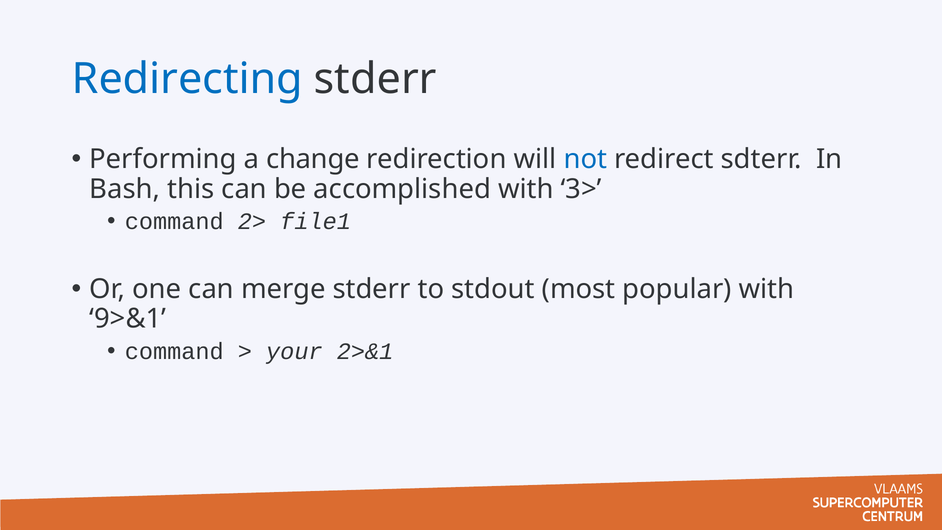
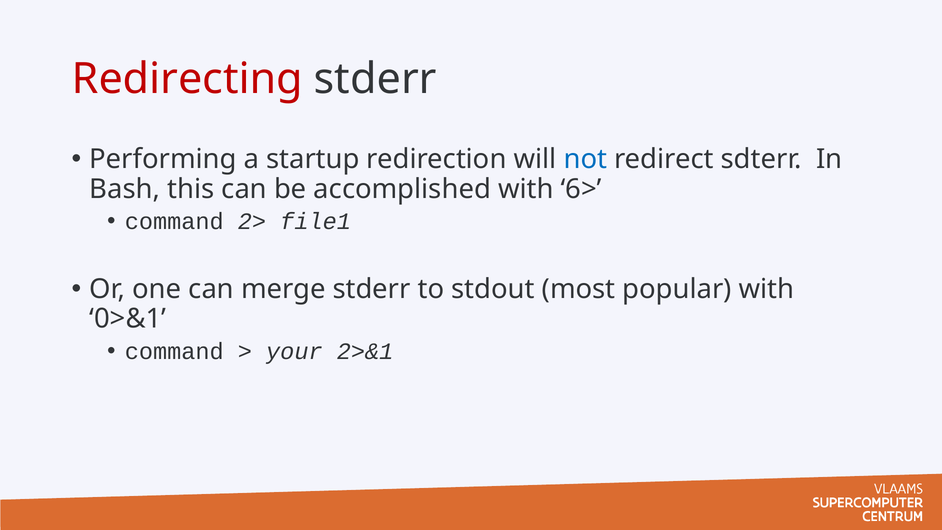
Redirecting colour: blue -> red
change: change -> startup
3>: 3> -> 6>
9>&1: 9>&1 -> 0>&1
